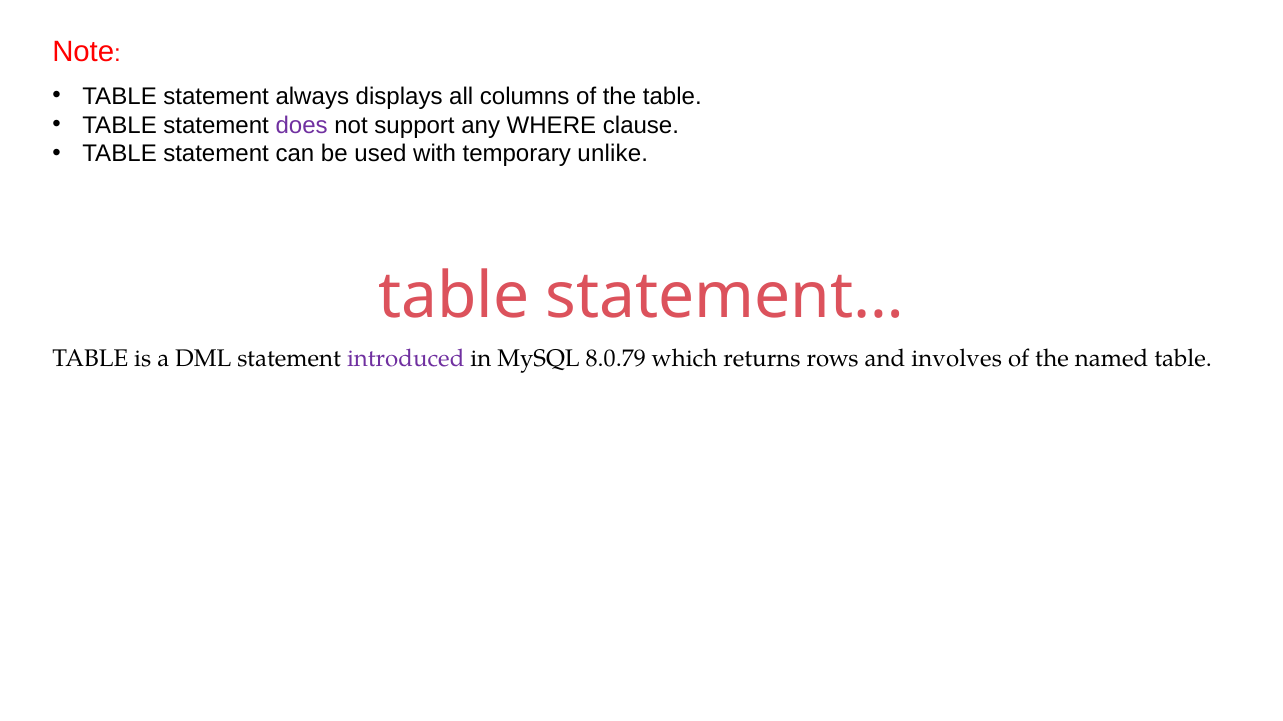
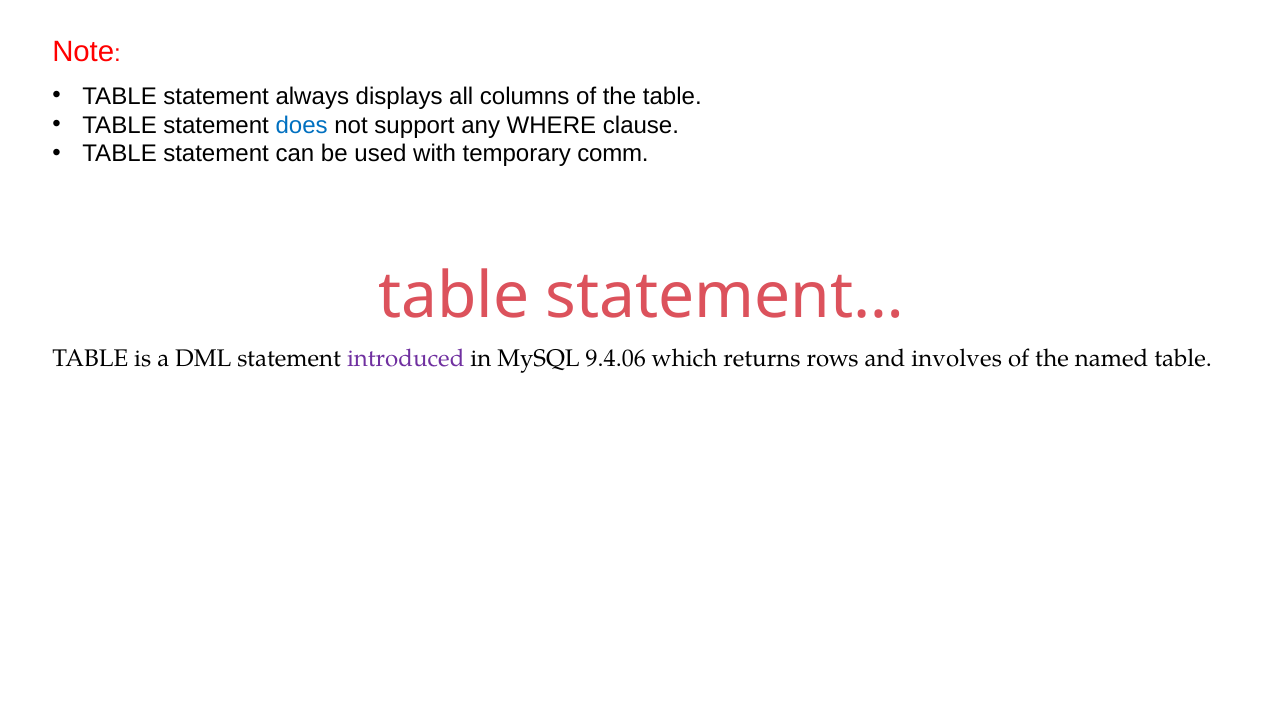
does colour: purple -> blue
unlike: unlike -> comm
8.0.79: 8.0.79 -> 9.4.06
